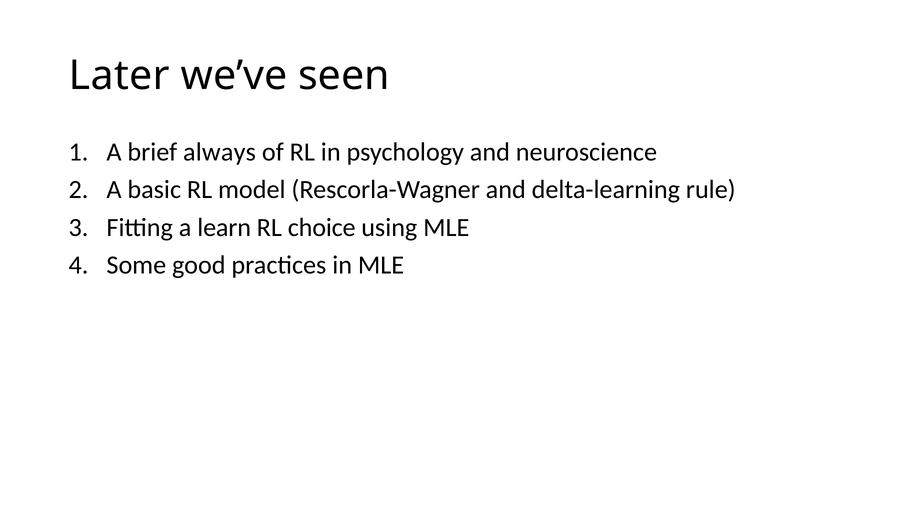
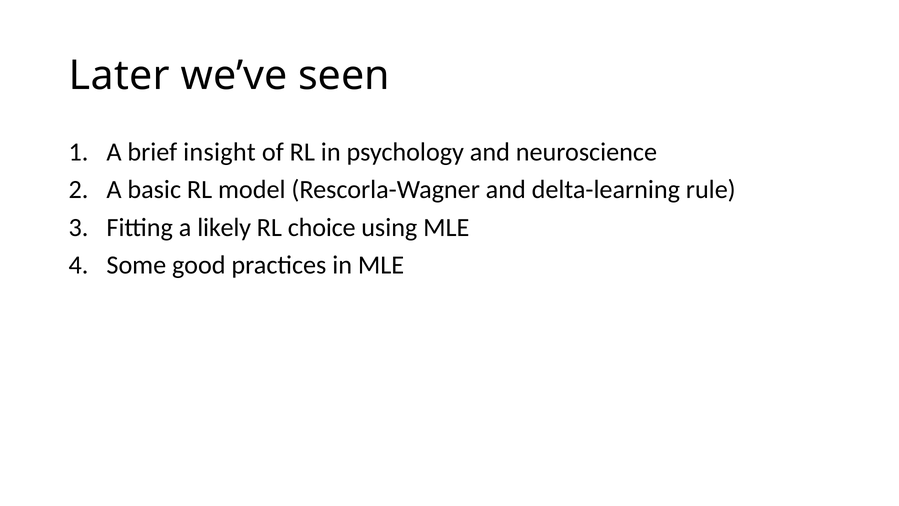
always: always -> insight
learn: learn -> likely
